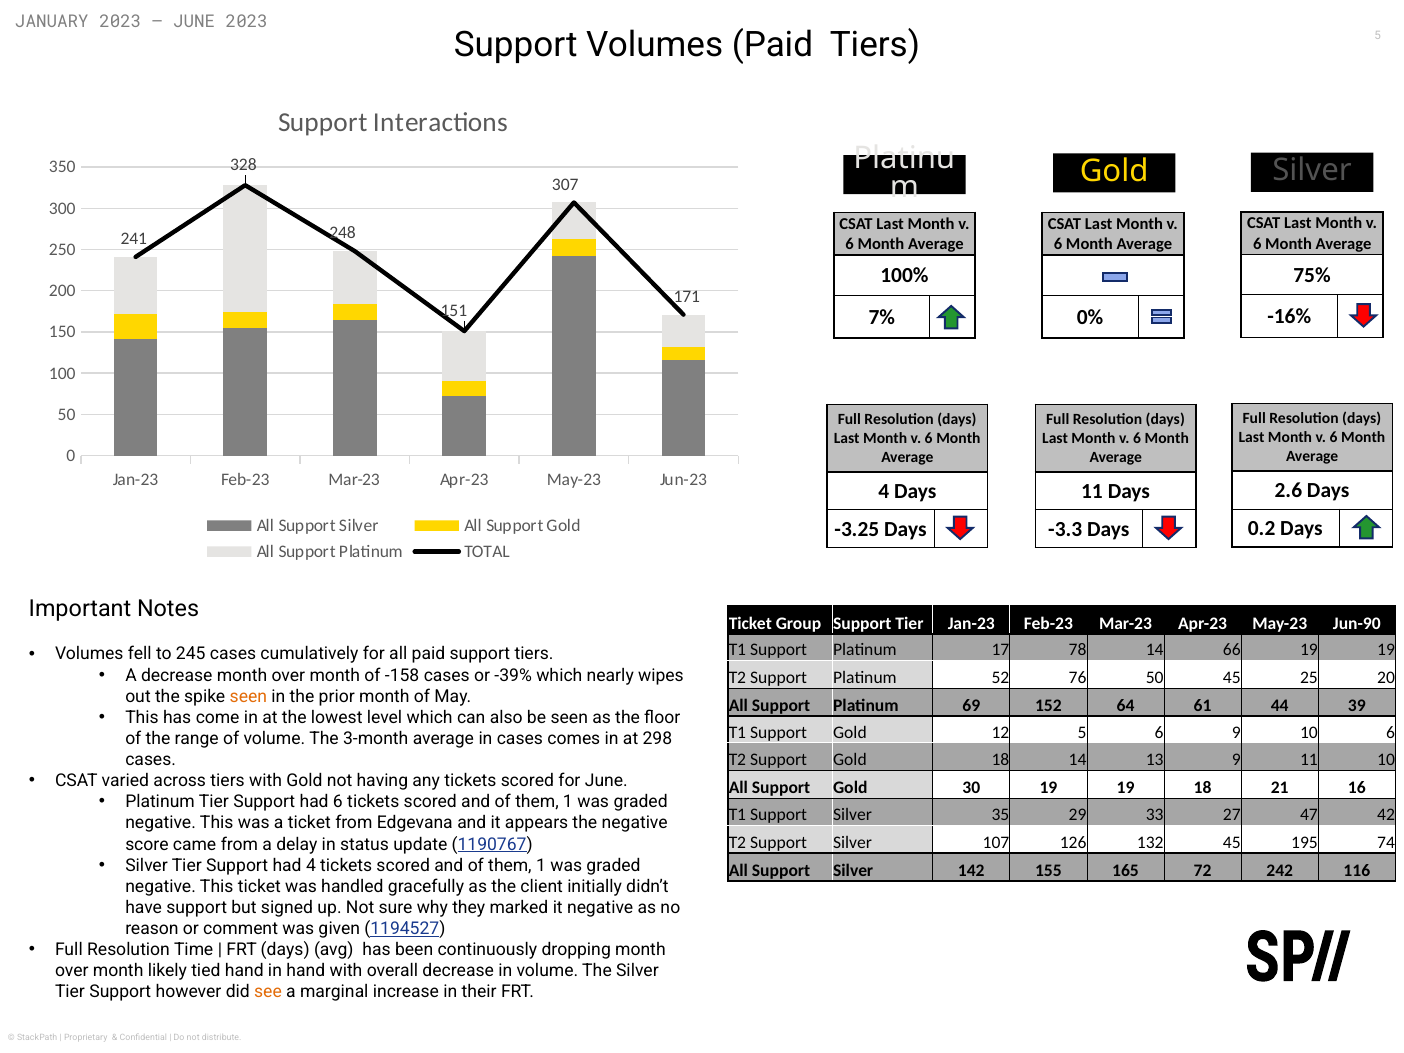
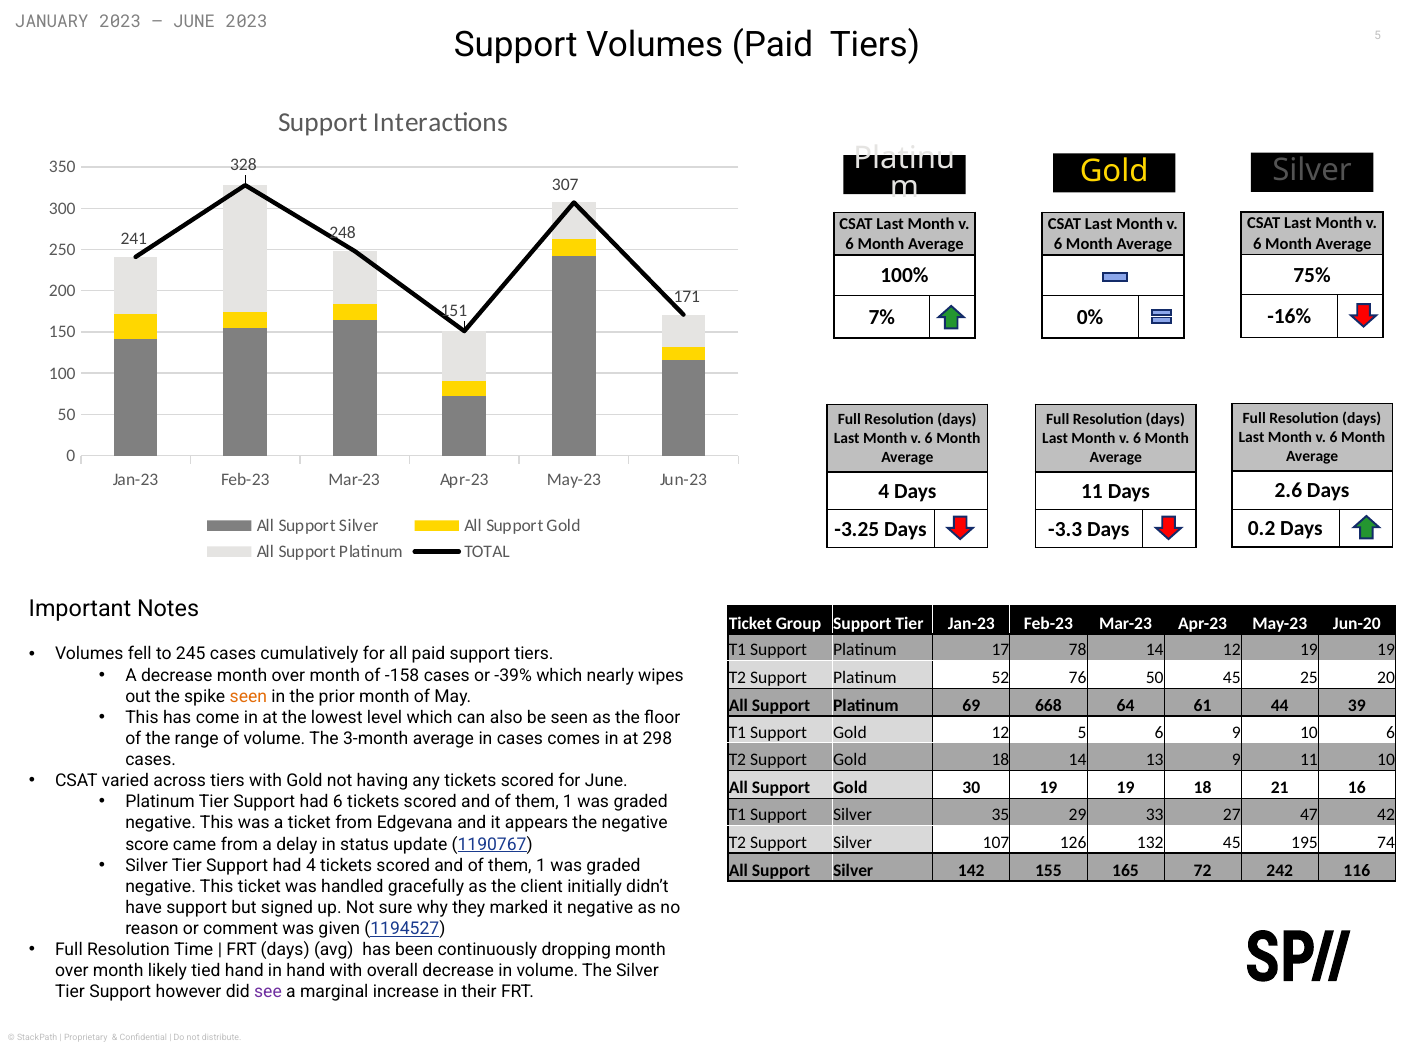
Jun-90: Jun-90 -> Jun-20
14 66: 66 -> 12
152: 152 -> 668
see colour: orange -> purple
